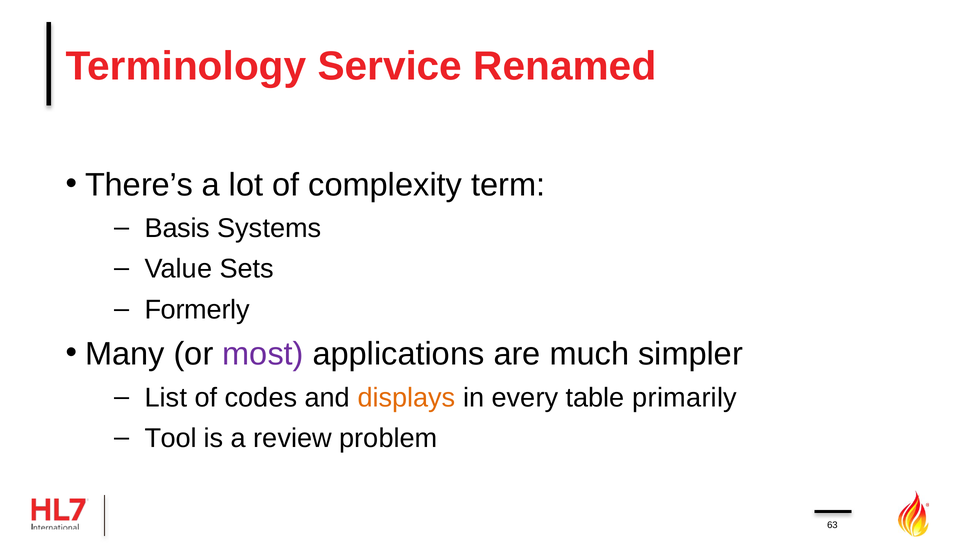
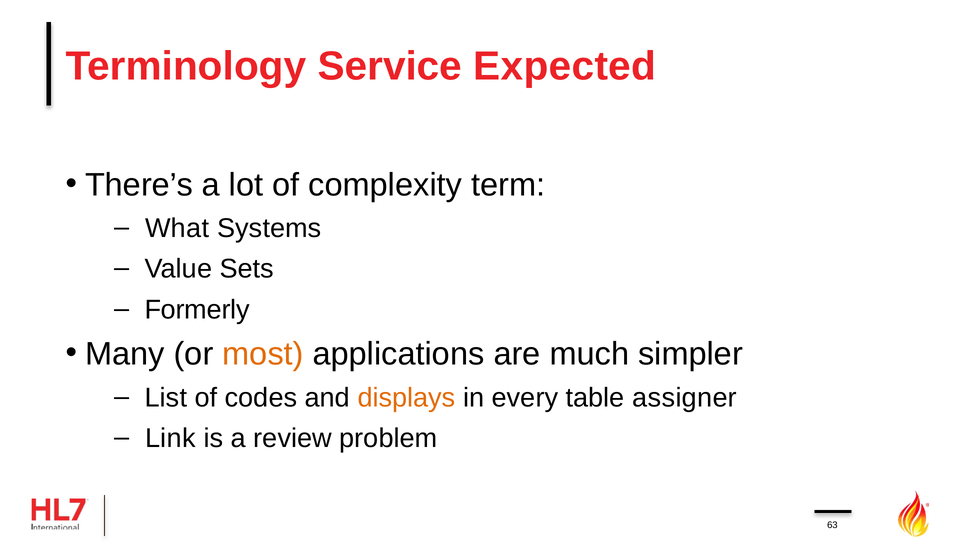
Renamed: Renamed -> Expected
Basis: Basis -> What
most colour: purple -> orange
primarily: primarily -> assigner
Tool: Tool -> Link
